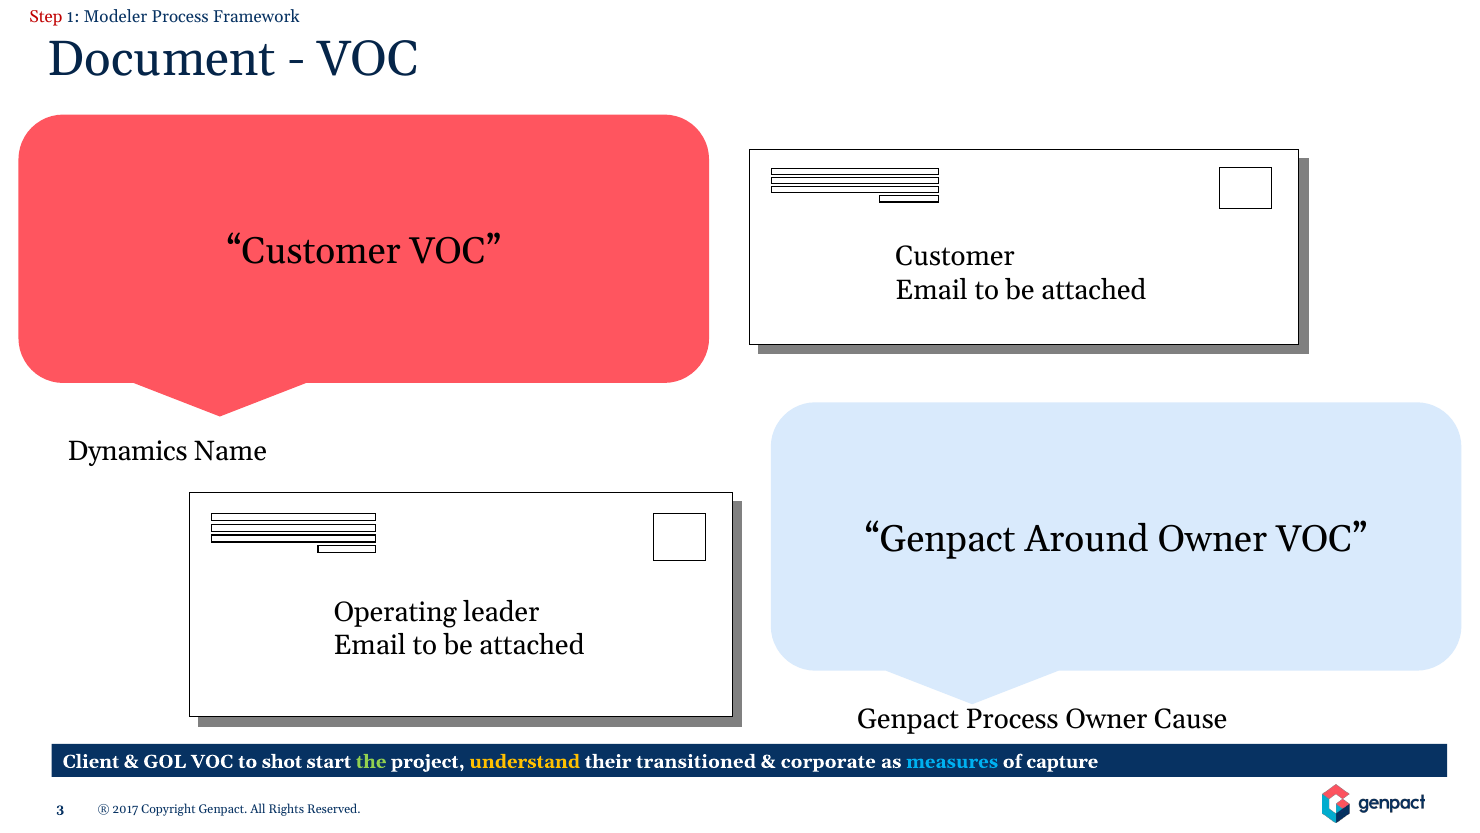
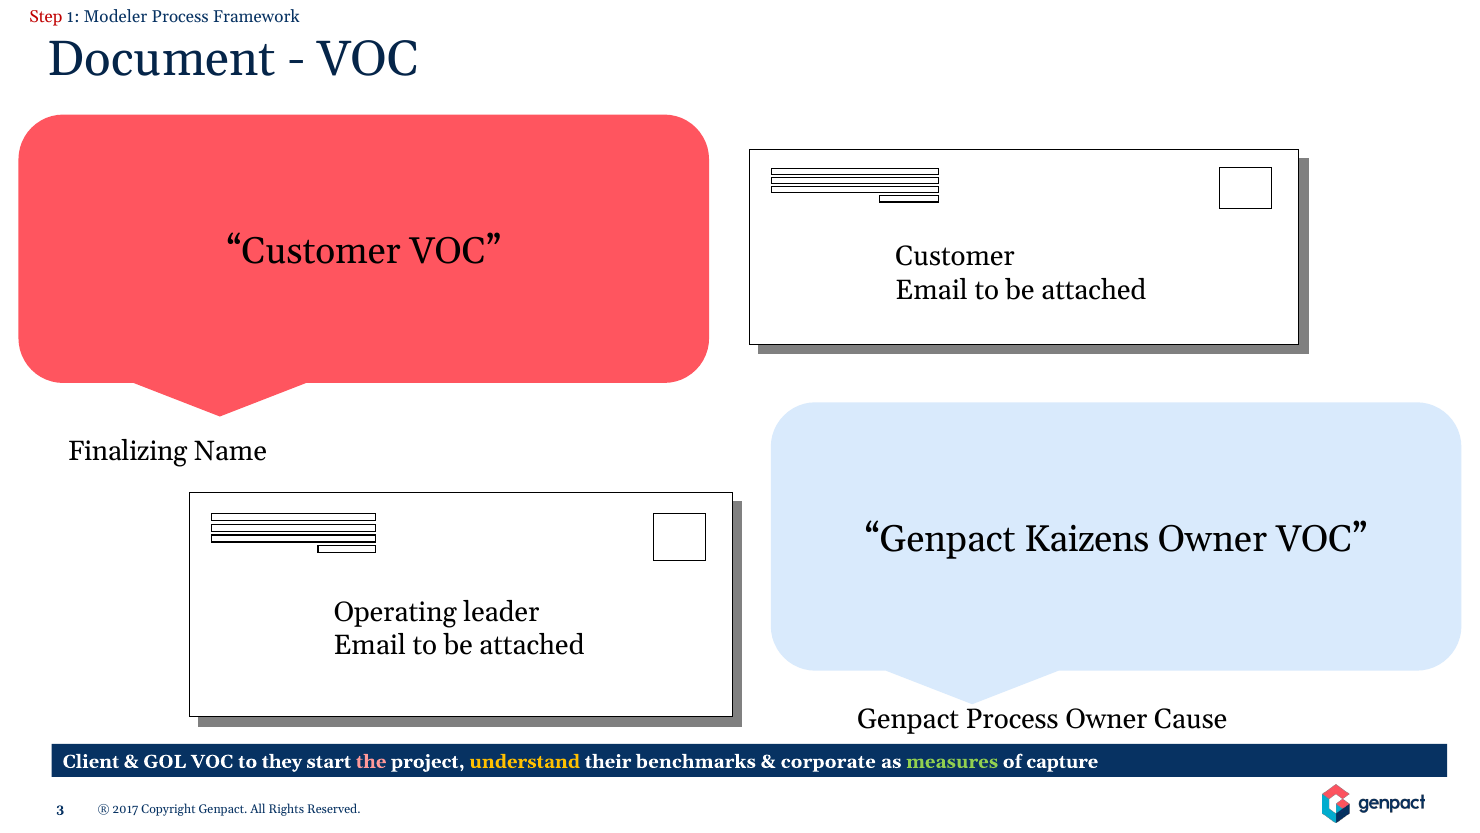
Dynamics: Dynamics -> Finalizing
Around: Around -> Kaizens
shot: shot -> they
the colour: light green -> pink
transitioned: transitioned -> benchmarks
measures colour: light blue -> light green
